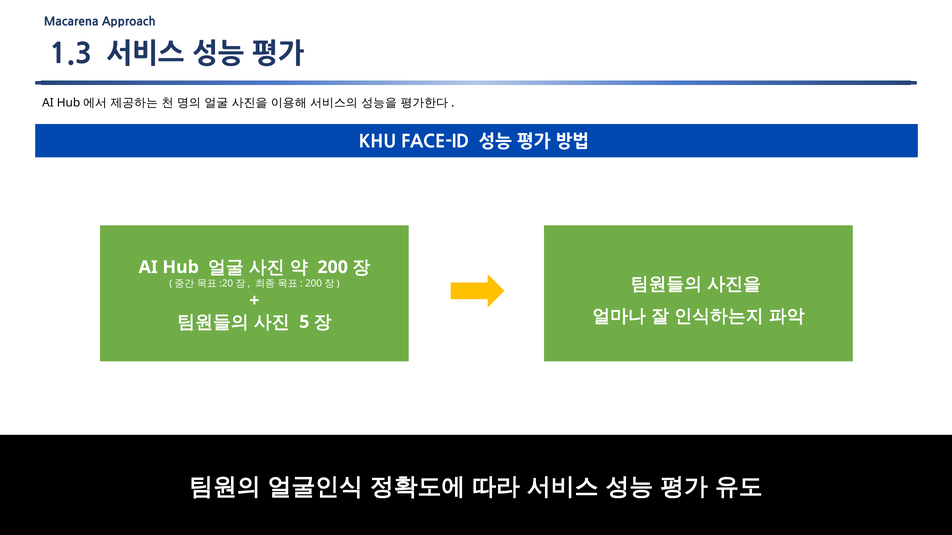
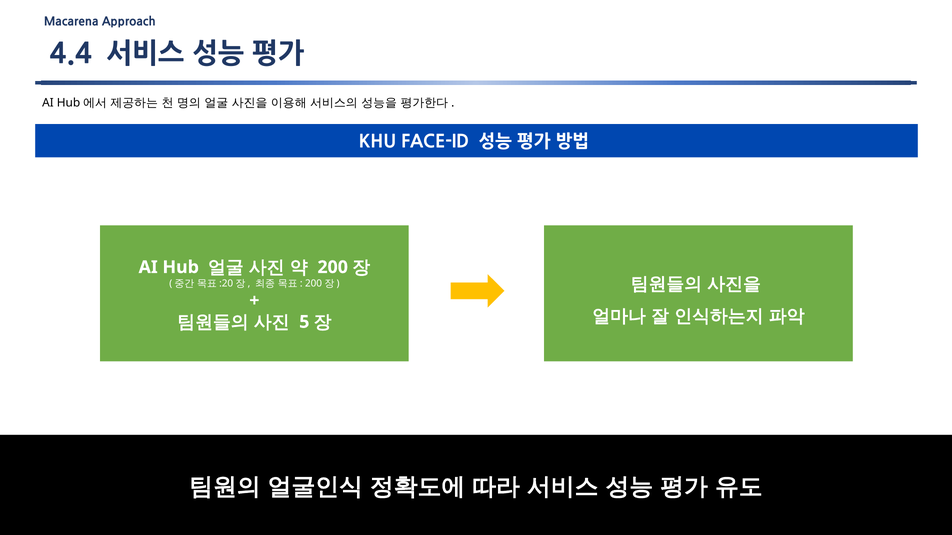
1.3: 1.3 -> 4.4
